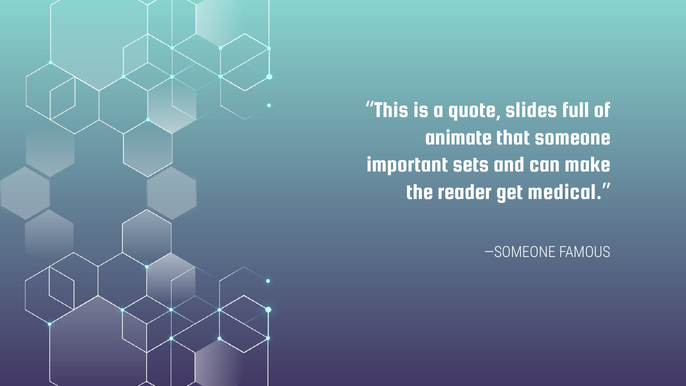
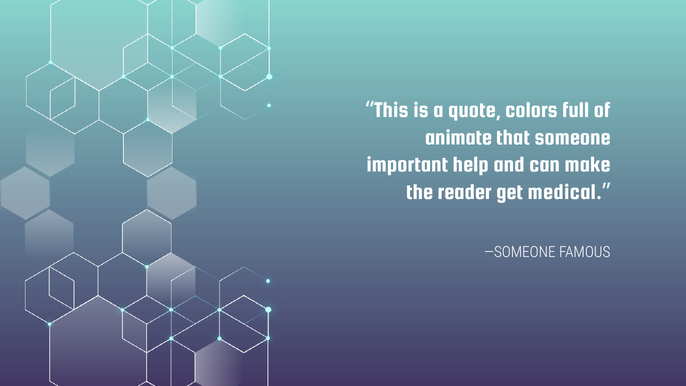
slides: slides -> colors
sets: sets -> help
